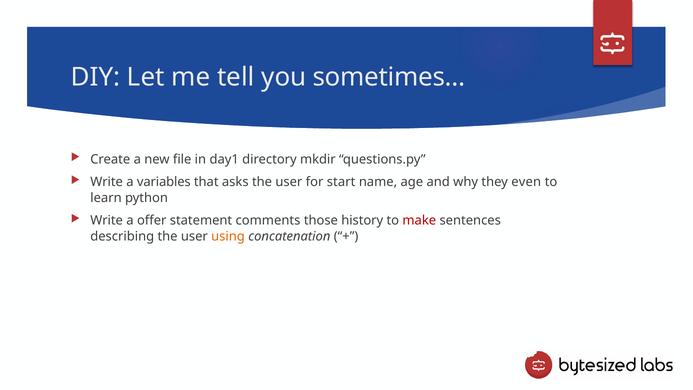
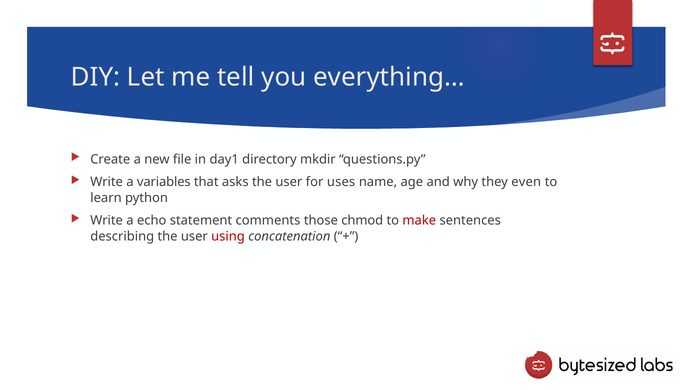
sometimes…: sometimes… -> everything…
start: start -> uses
offer: offer -> echo
history: history -> chmod
using colour: orange -> red
